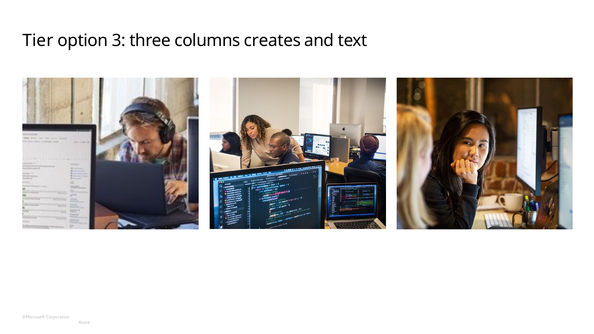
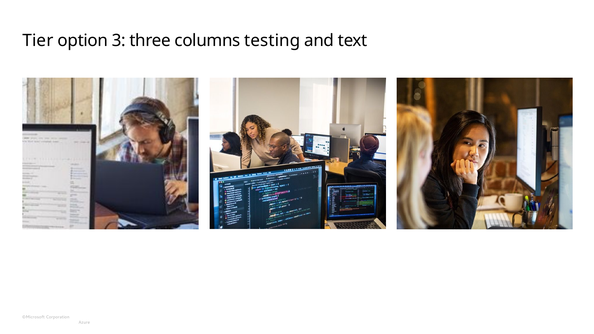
creates: creates -> testing
